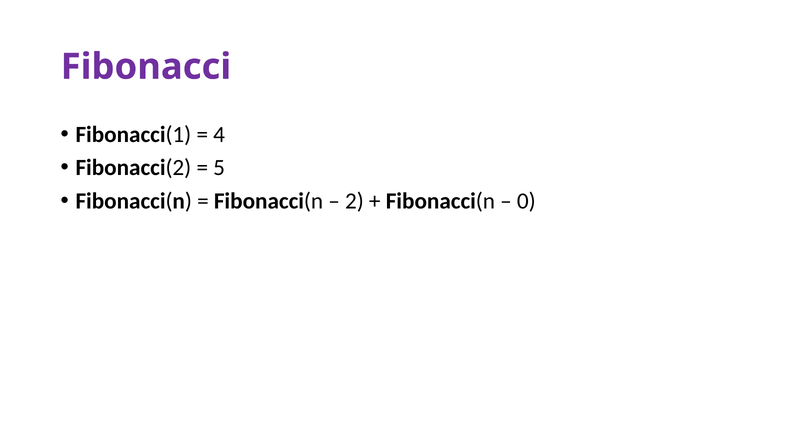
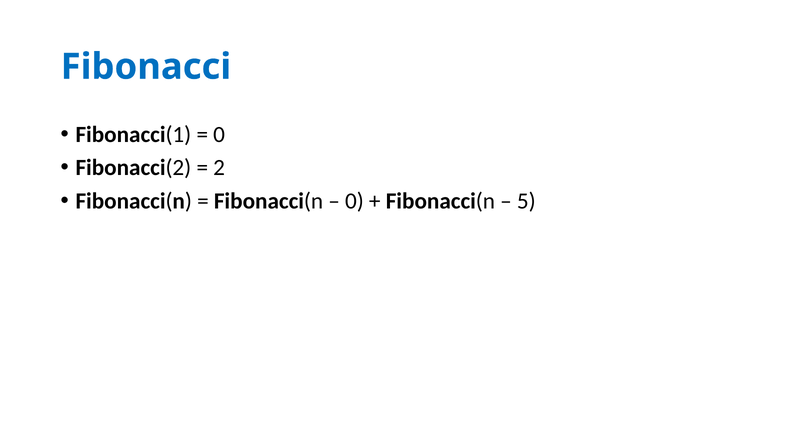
Fibonacci colour: purple -> blue
4 at (219, 134): 4 -> 0
5: 5 -> 2
2 at (354, 201): 2 -> 0
0: 0 -> 5
